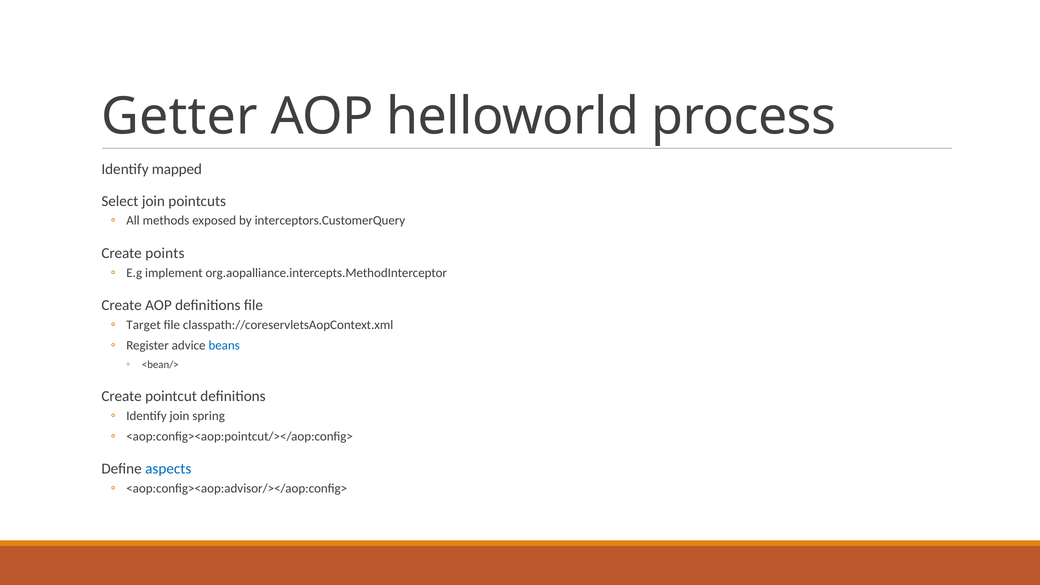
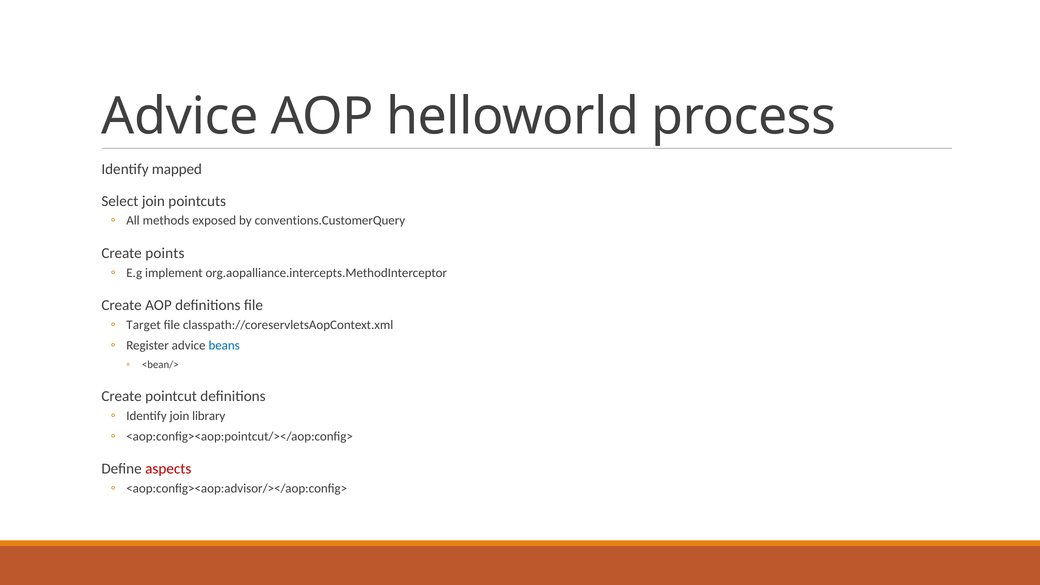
Getter at (180, 117): Getter -> Advice
interceptors.CustomerQuery: interceptors.CustomerQuery -> conventions.CustomerQuery
spring: spring -> library
aspects colour: blue -> red
